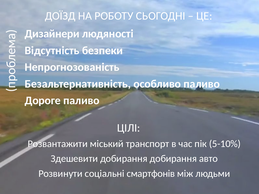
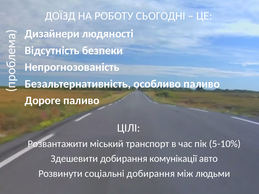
добирання добирання: добирання -> комунікації
соціальні смартфонів: смартфонів -> добирання
